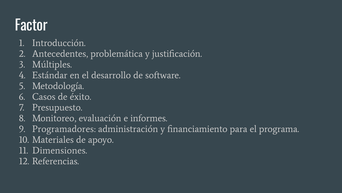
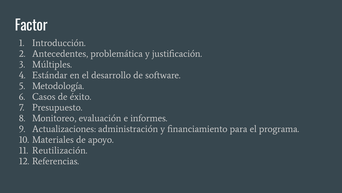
Programadores: Programadores -> Actualizaciones
Dimensiones: Dimensiones -> Reutilización
